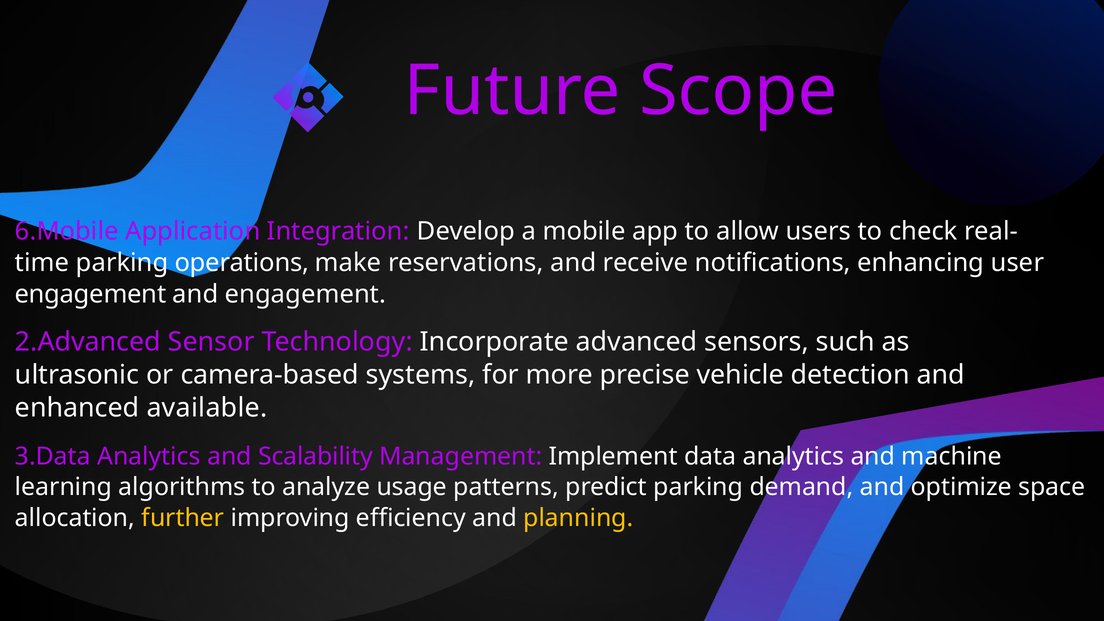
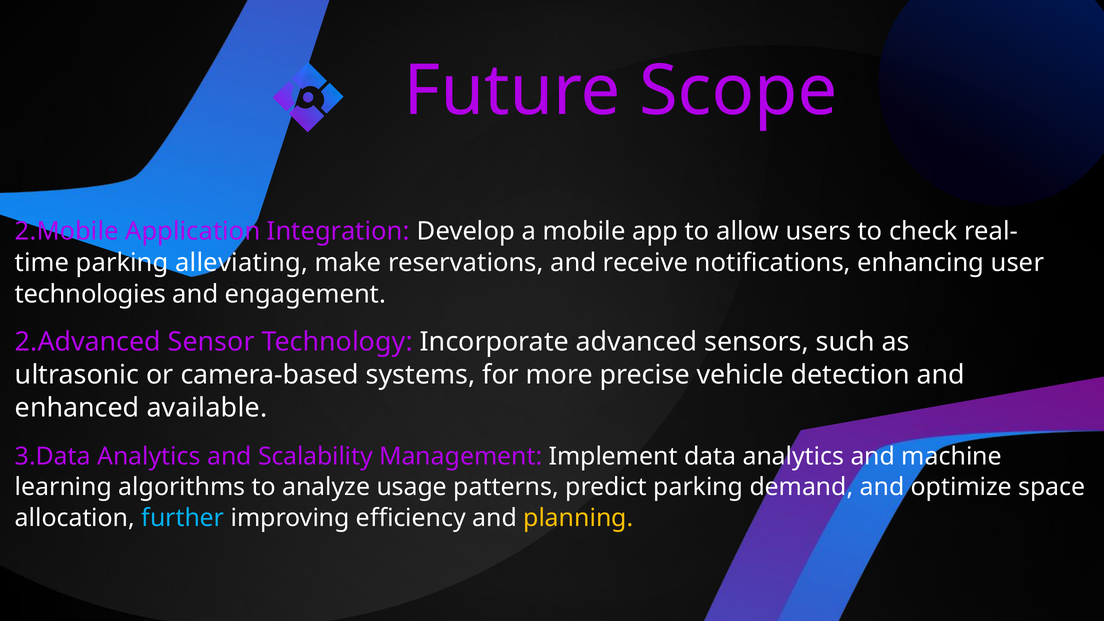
6.Mobile: 6.Mobile -> 2.Mobile
operations: operations -> alleviating
engagement at (90, 294): engagement -> technologies
further colour: yellow -> light blue
